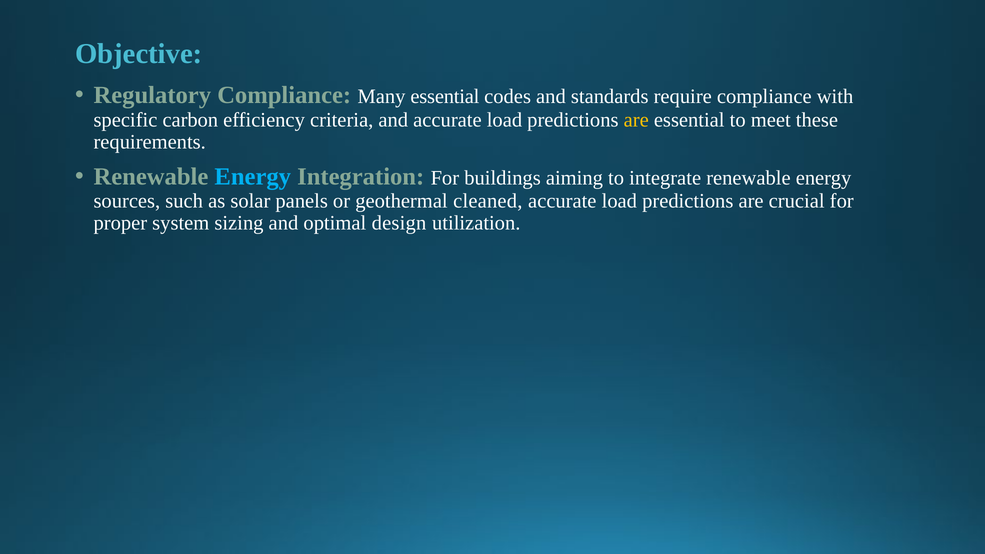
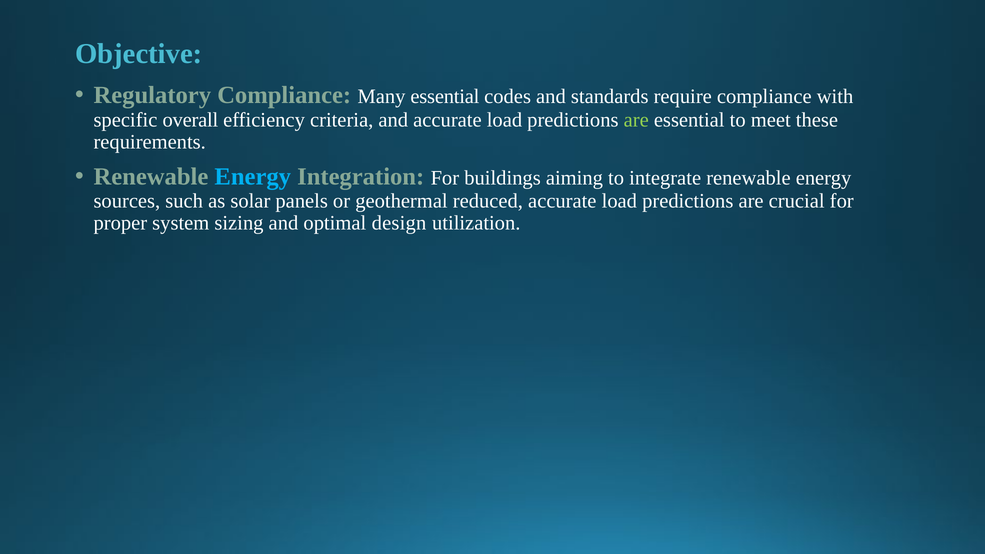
carbon: carbon -> overall
are at (636, 120) colour: yellow -> light green
cleaned: cleaned -> reduced
